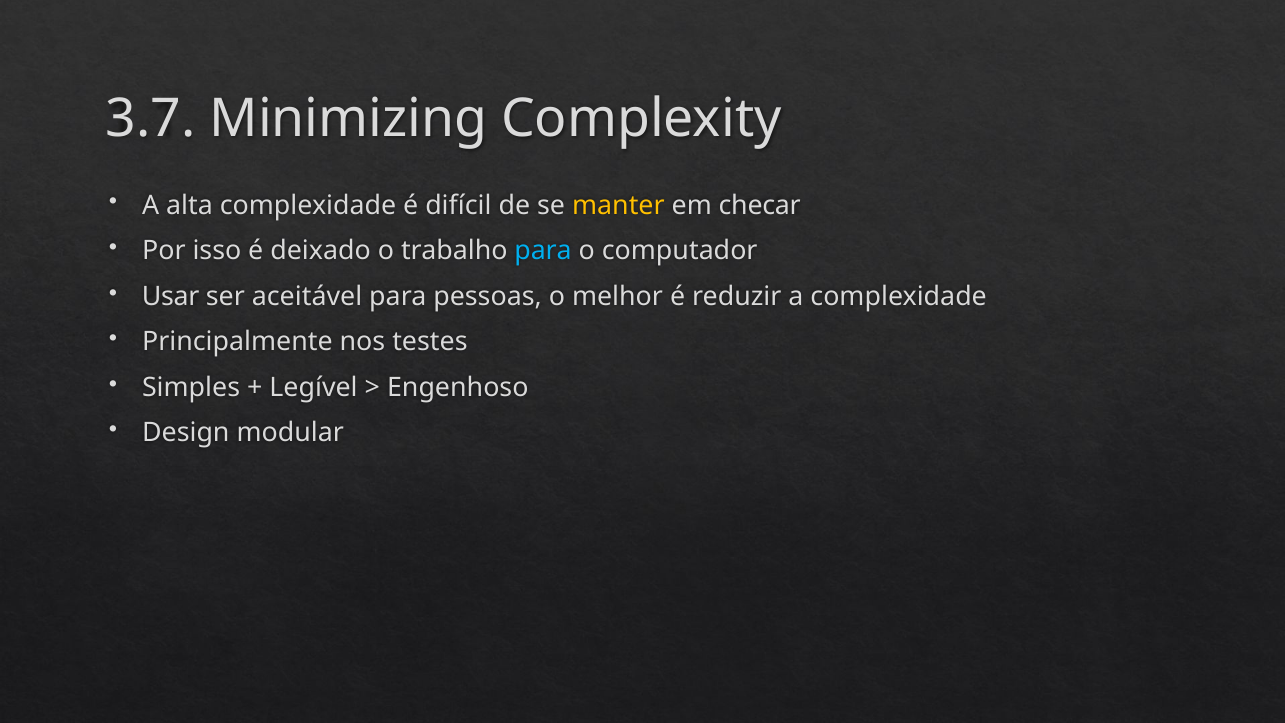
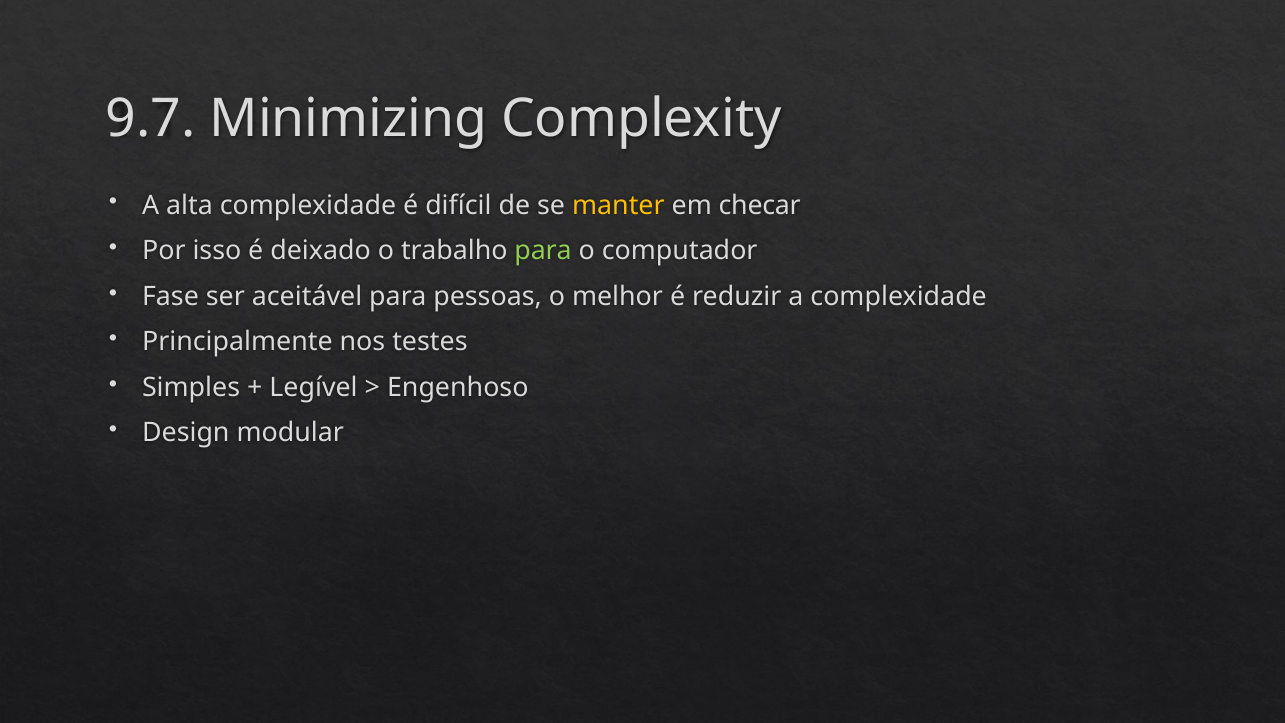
3.7: 3.7 -> 9.7
para at (543, 251) colour: light blue -> light green
Usar: Usar -> Fase
